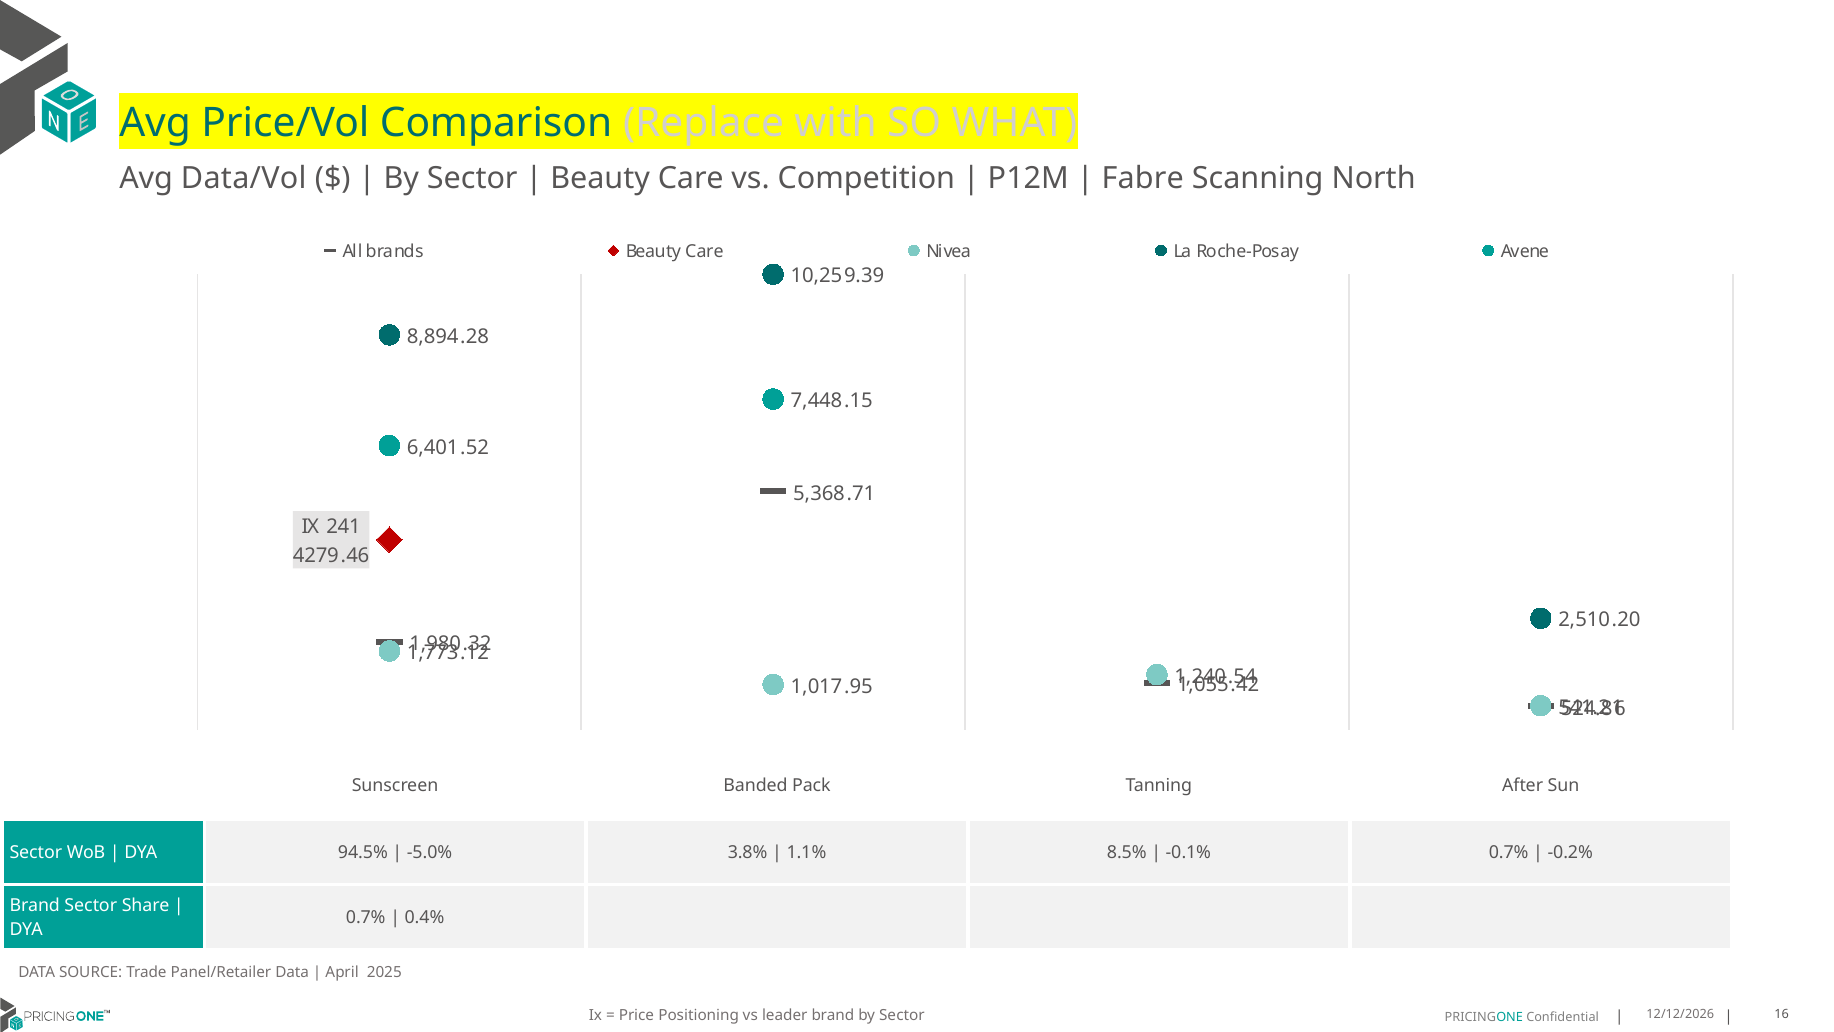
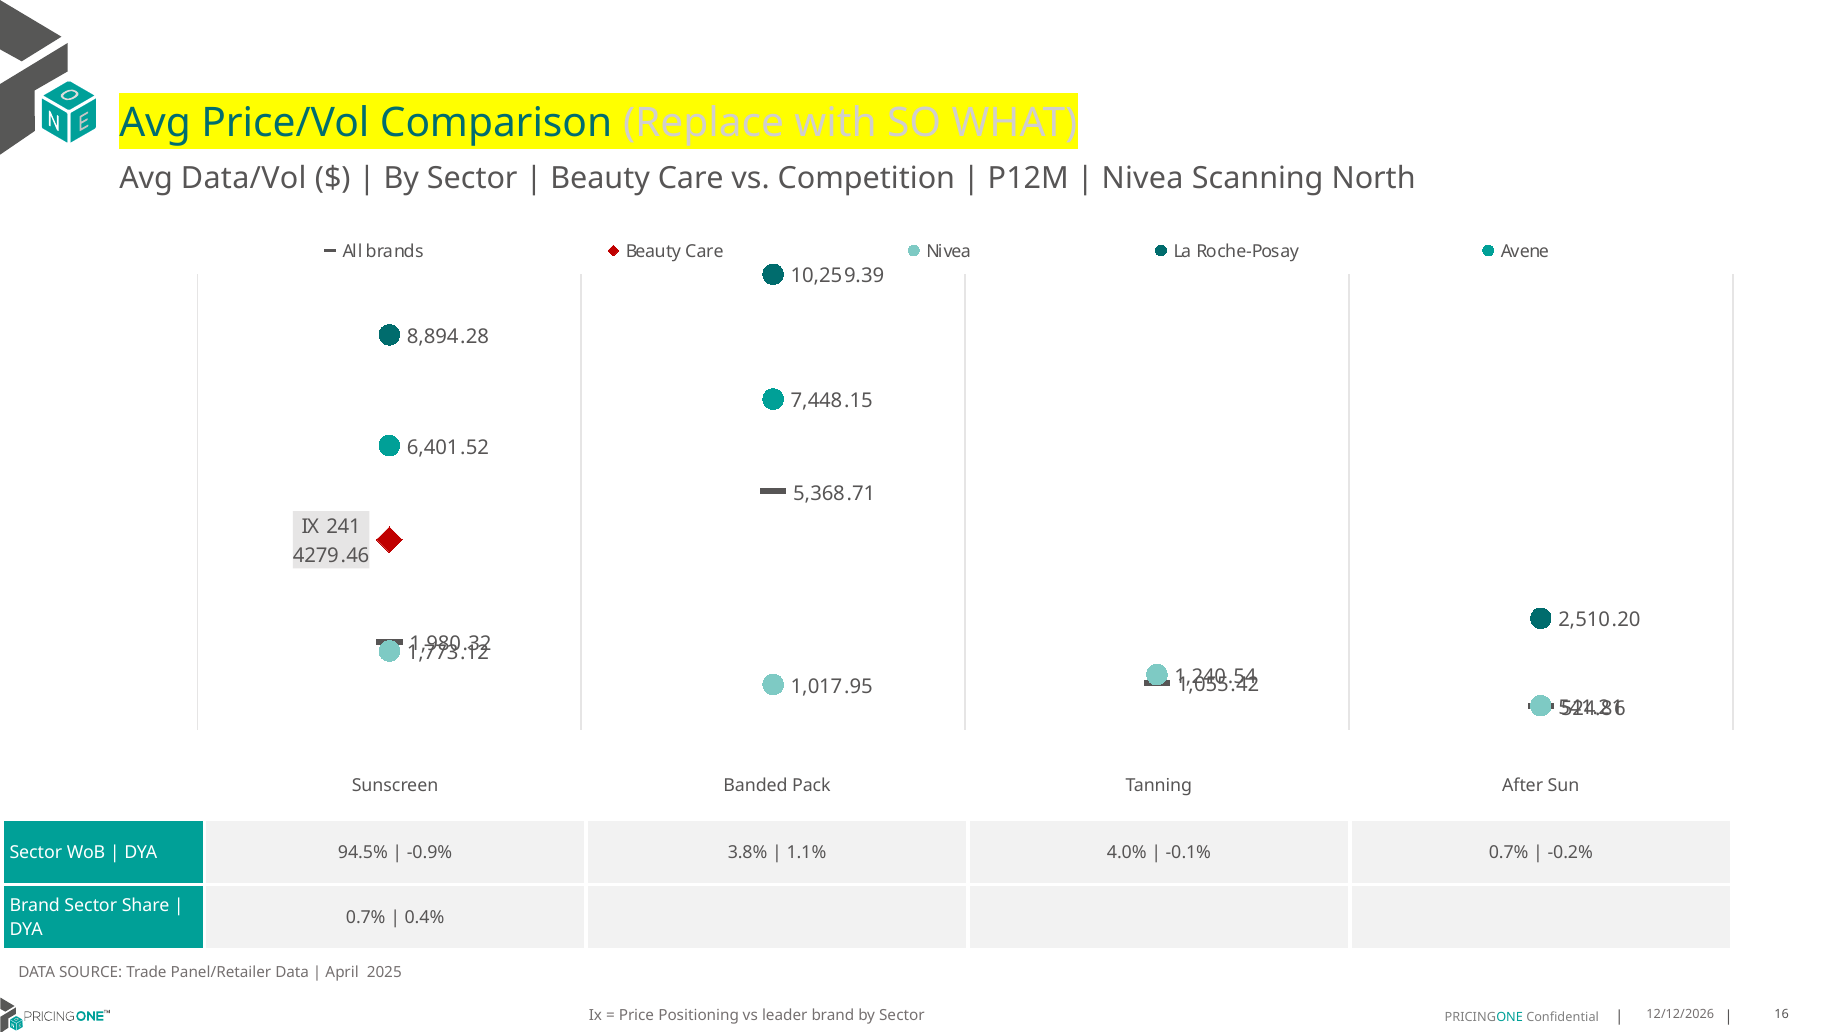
Fabre at (1143, 179): Fabre -> Nivea
-5.0%: -5.0% -> -0.9%
8.5%: 8.5% -> 4.0%
